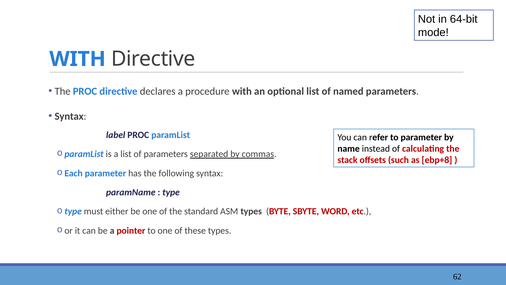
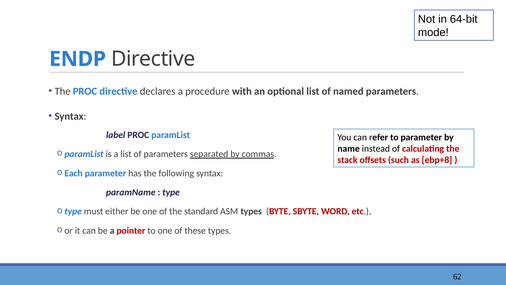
WITH at (78, 59): WITH -> ENDP
